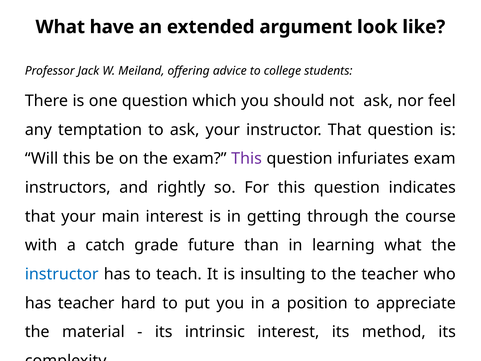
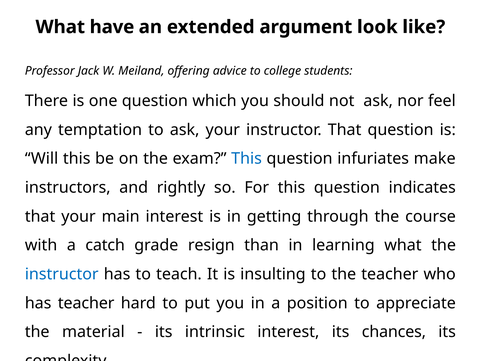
This at (247, 159) colour: purple -> blue
infuriates exam: exam -> make
future: future -> resign
method: method -> chances
